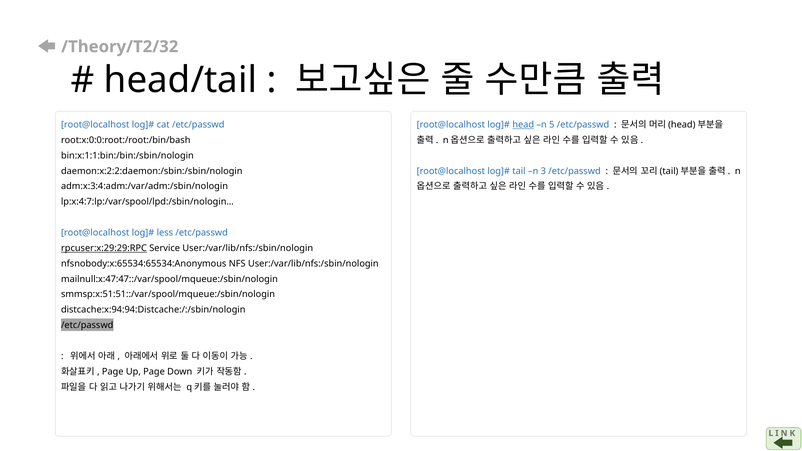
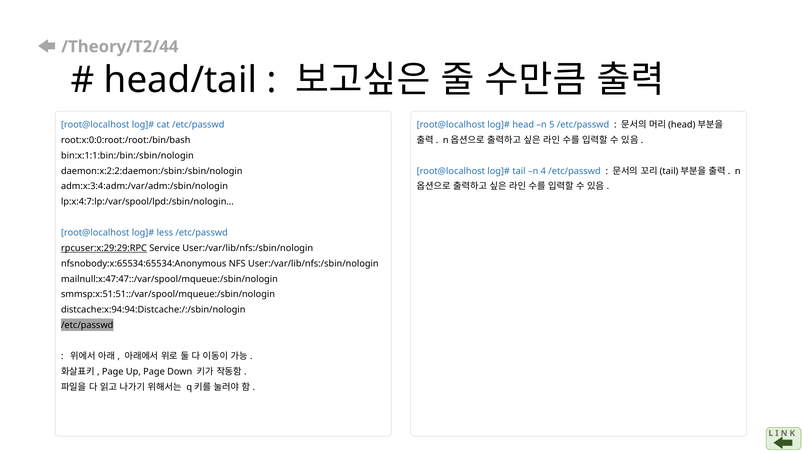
/Theory/T2/32: /Theory/T2/32 -> /Theory/T2/44
head underline: present -> none
3: 3 -> 4
